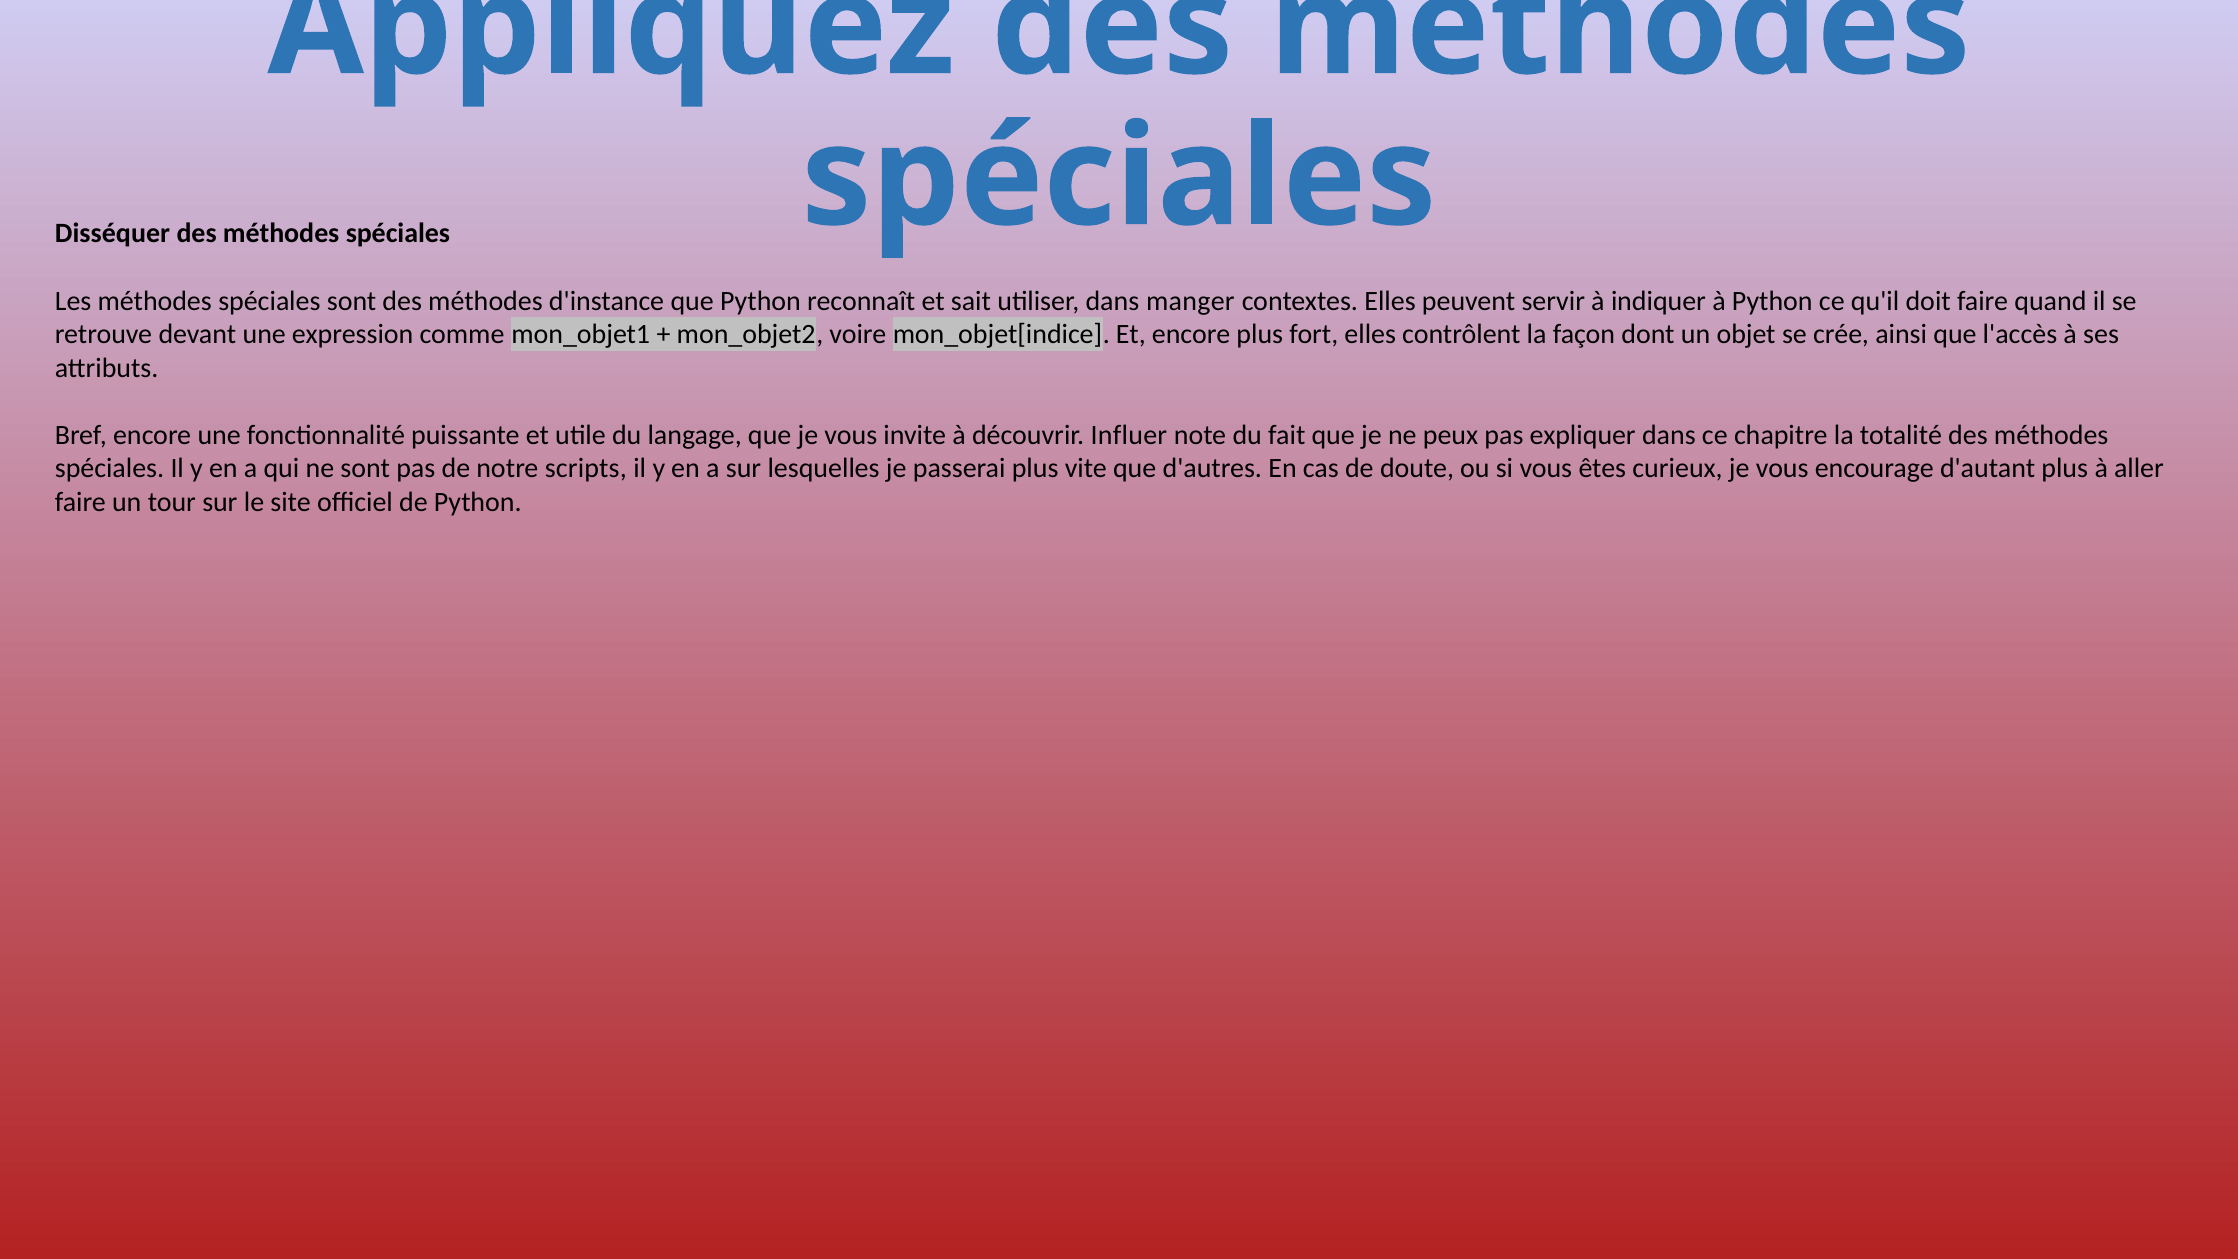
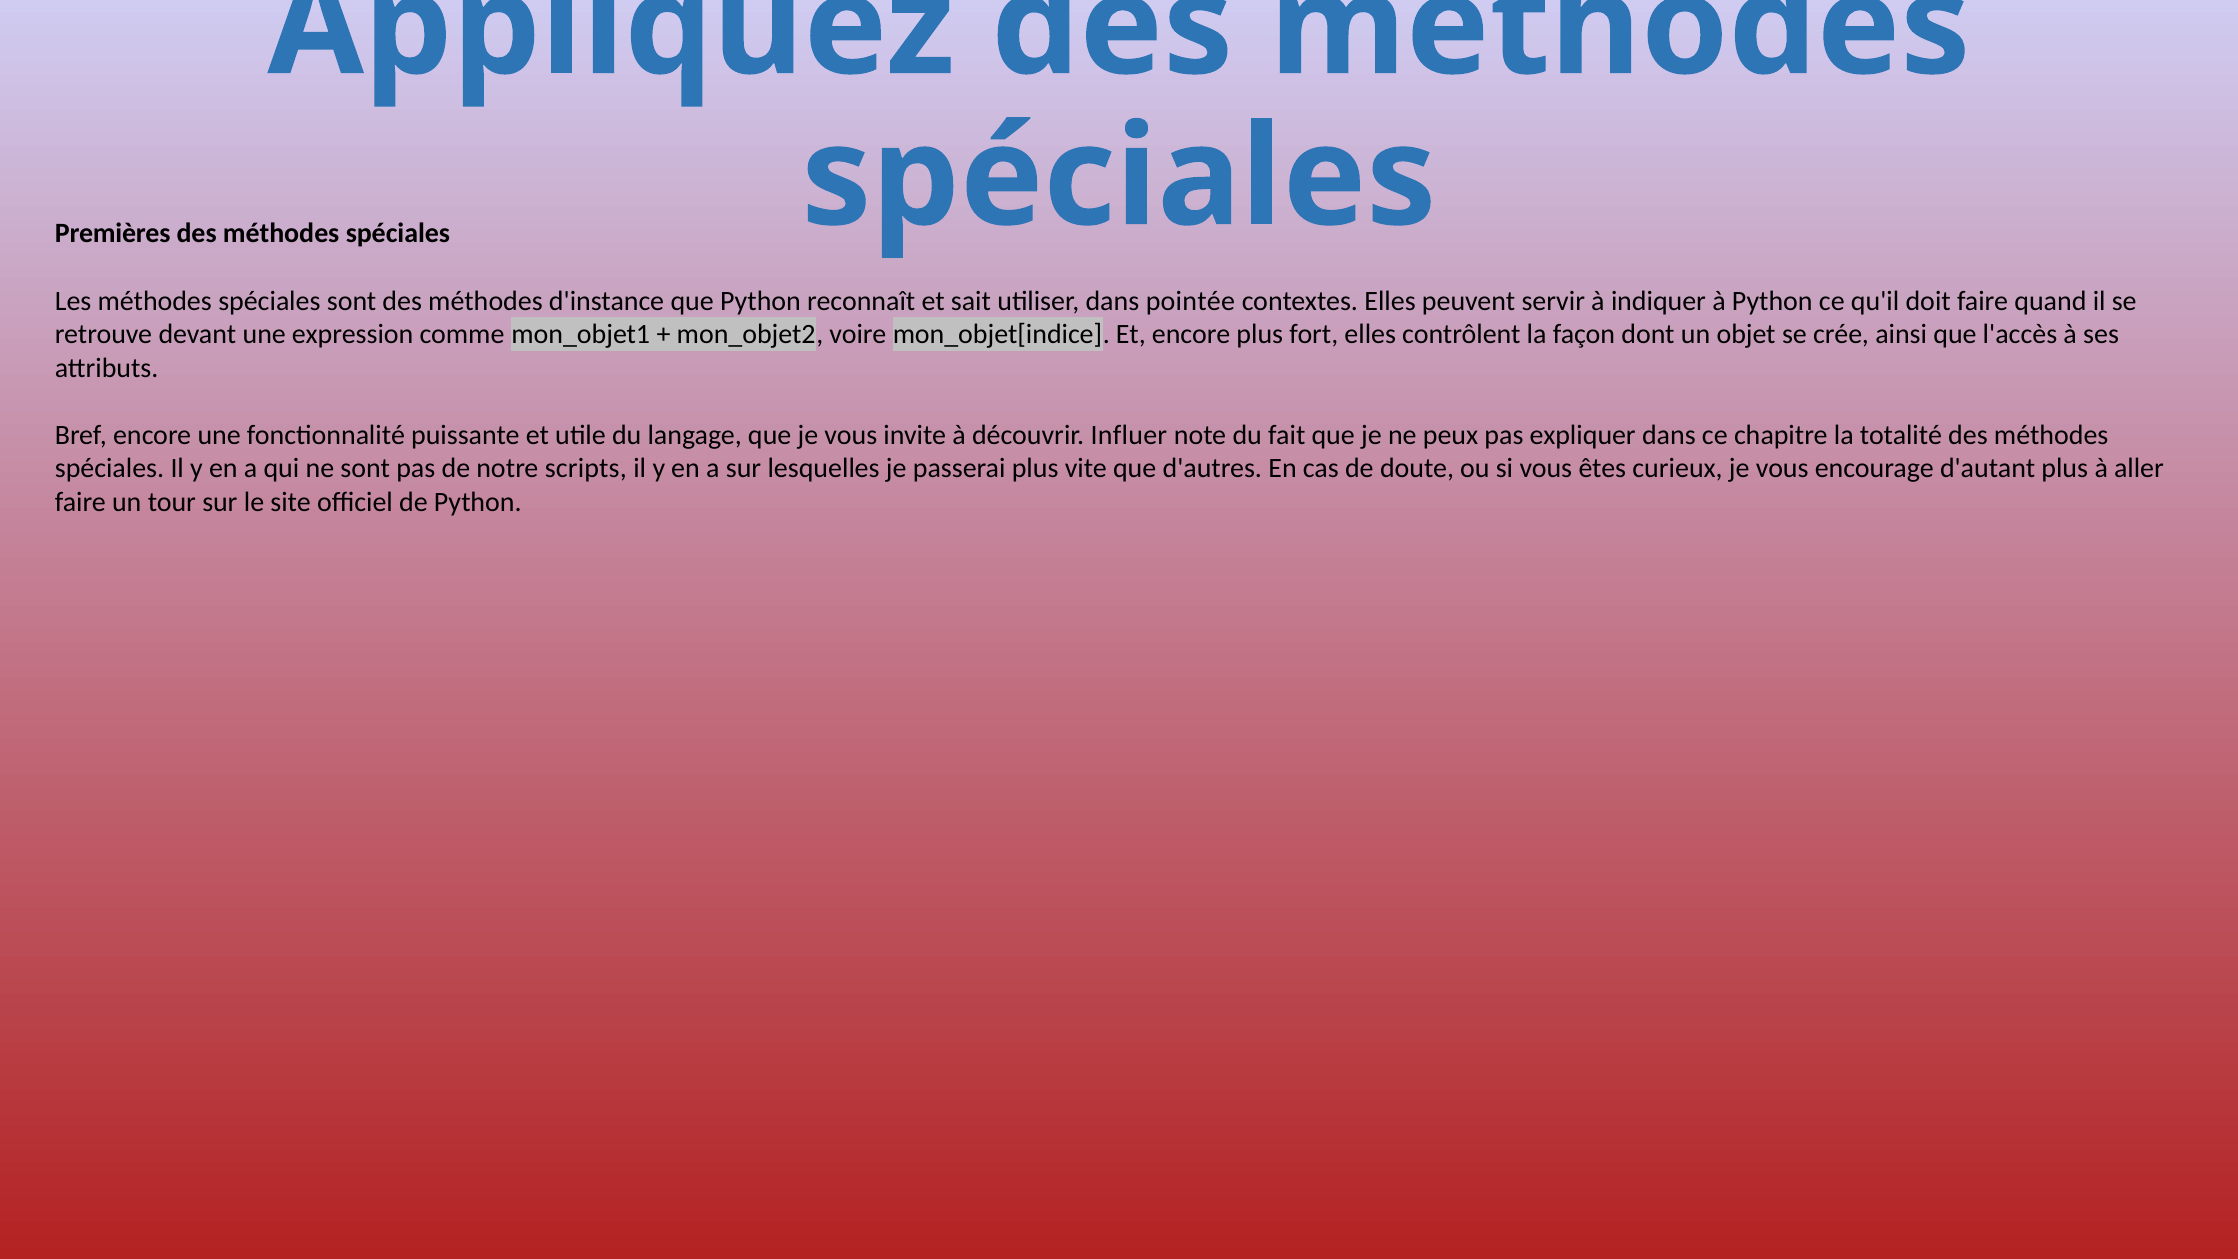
Disséquer: Disséquer -> Premières
manger: manger -> pointée
